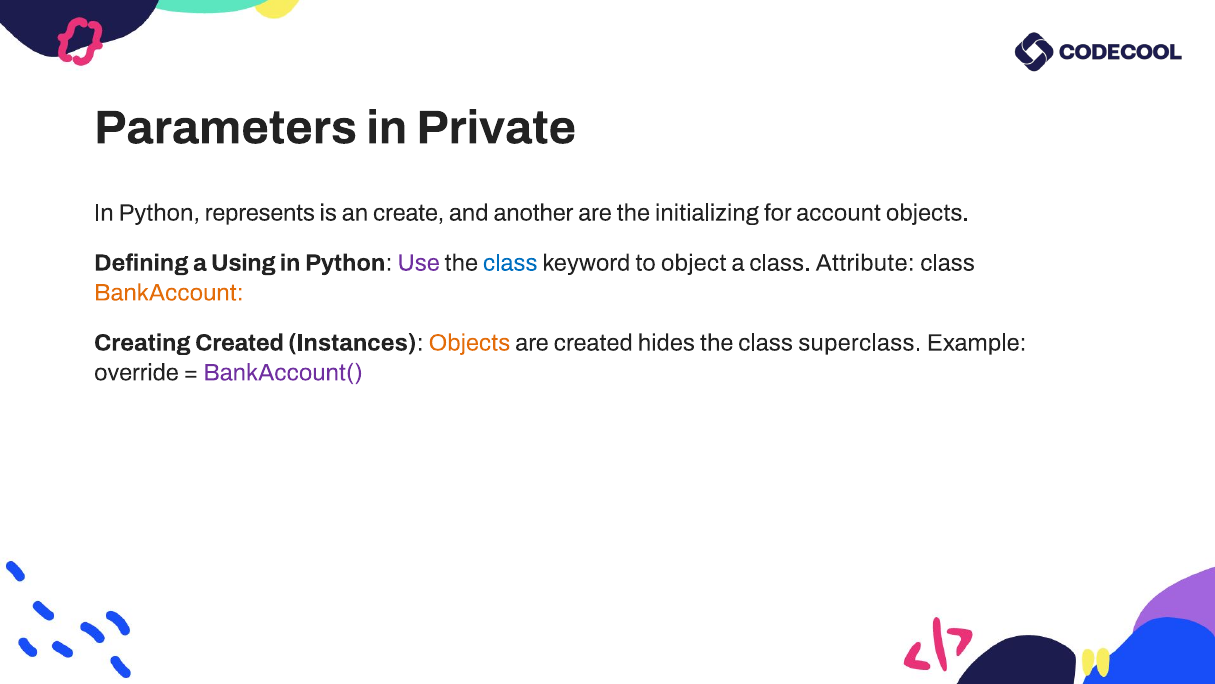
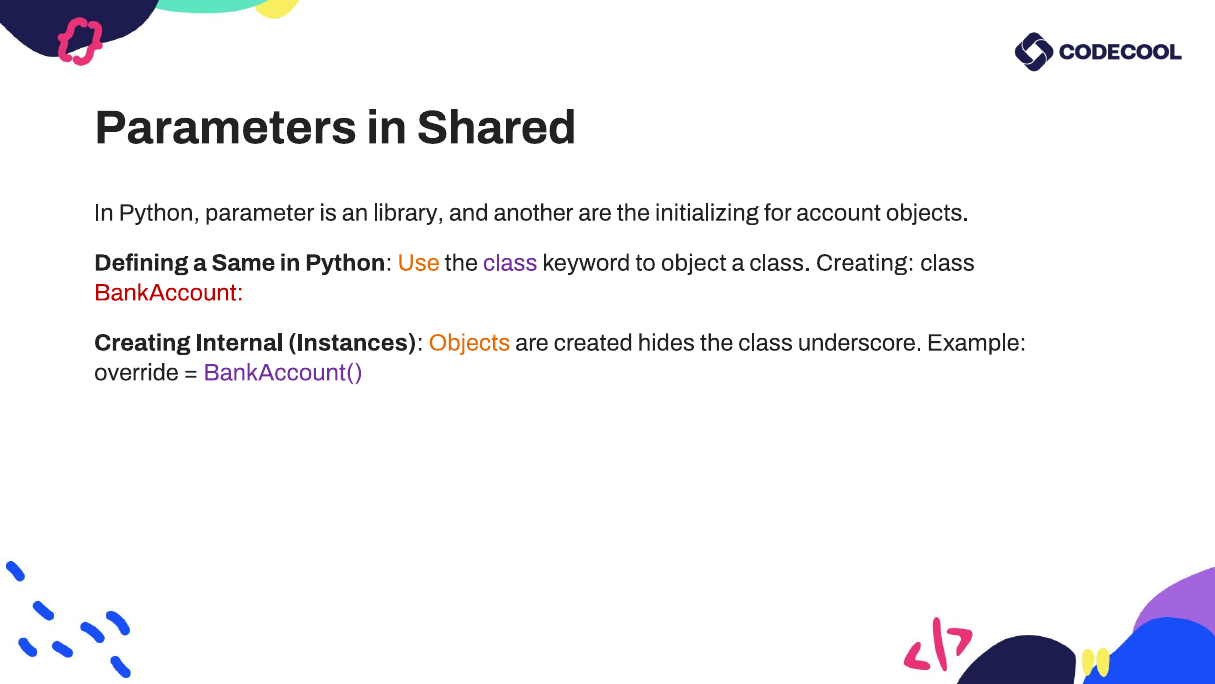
Private: Private -> Shared
represents: represents -> parameter
create: create -> library
Using: Using -> Same
Use colour: purple -> orange
class at (510, 263) colour: blue -> purple
class Attribute: Attribute -> Creating
BankAccount colour: orange -> red
Creating Created: Created -> Internal
superclass: superclass -> underscore
